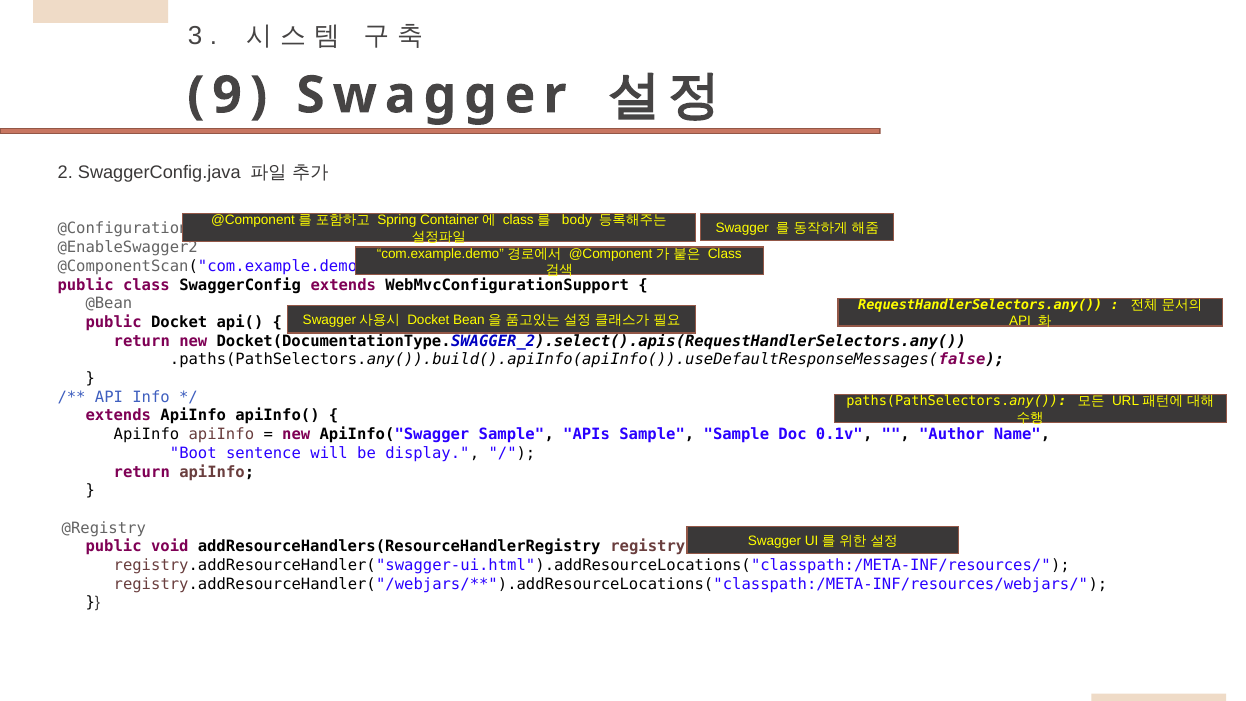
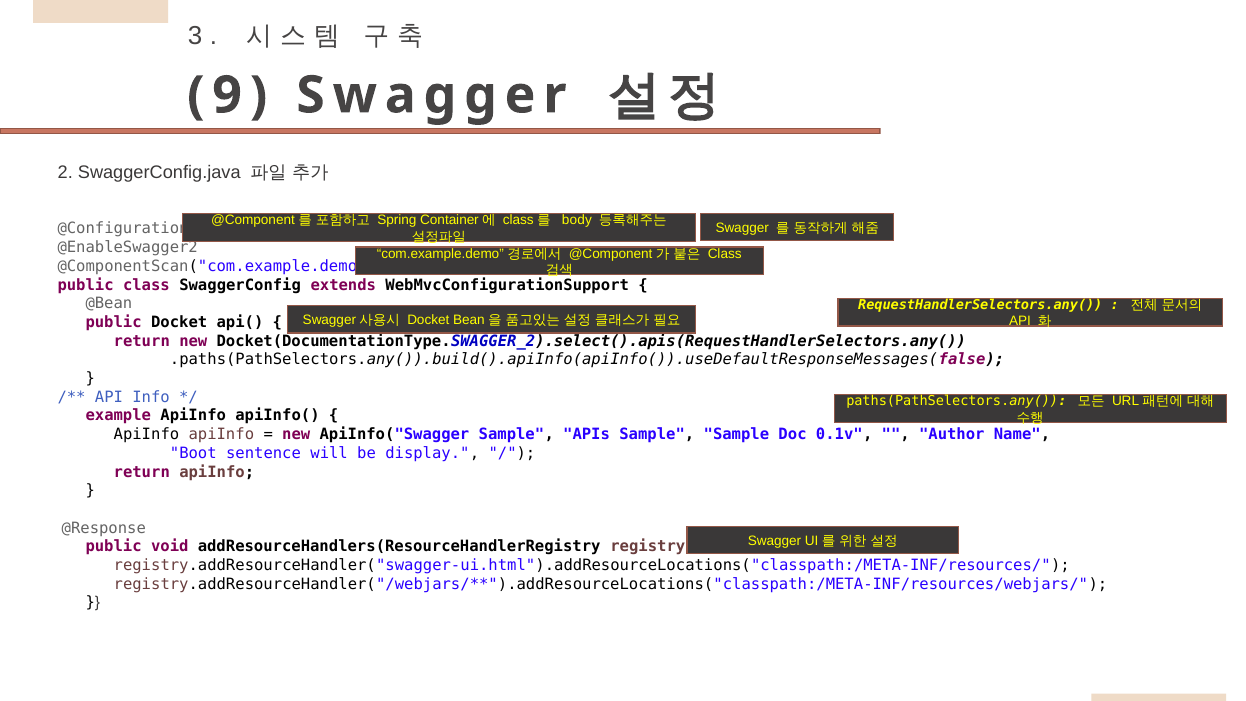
extends at (118, 416): extends -> example
@Registry: @Registry -> @Response
